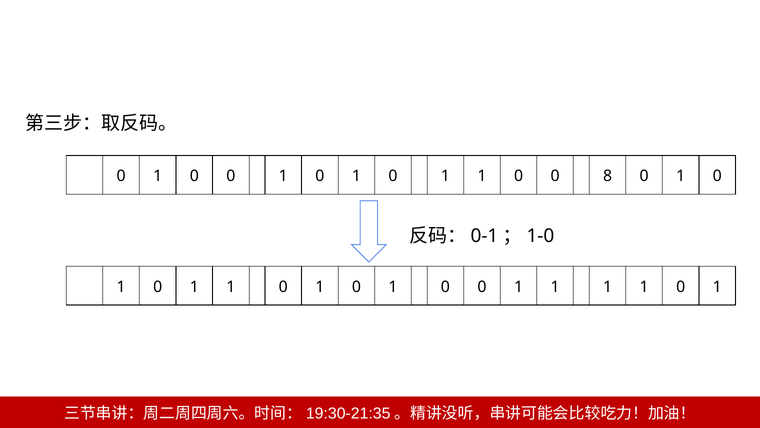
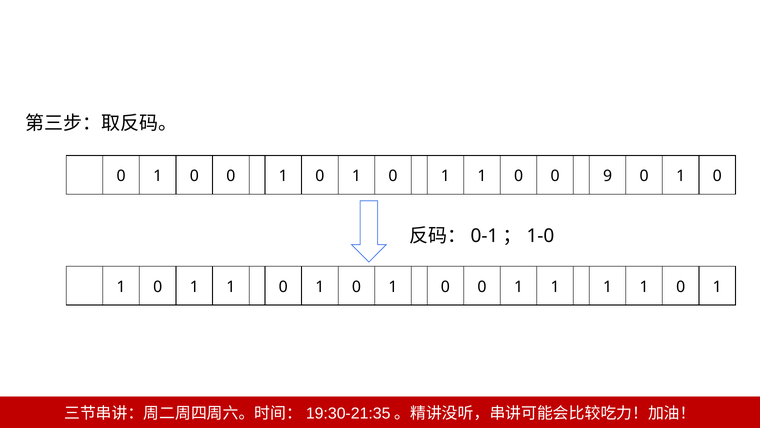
8: 8 -> 9
